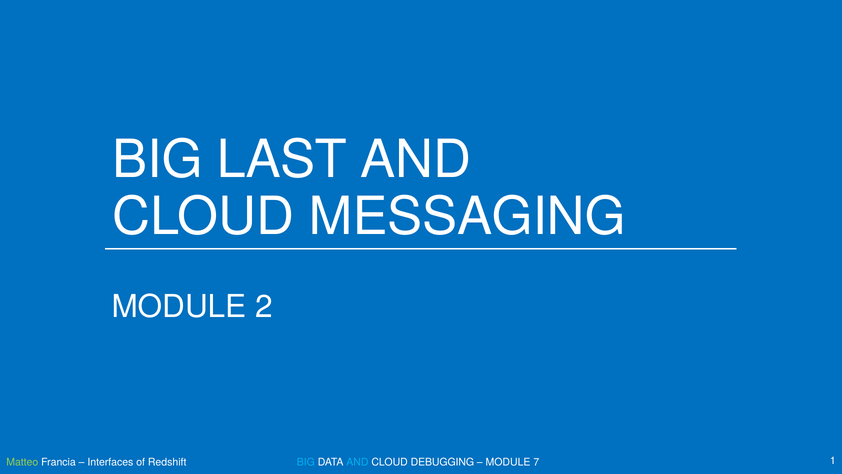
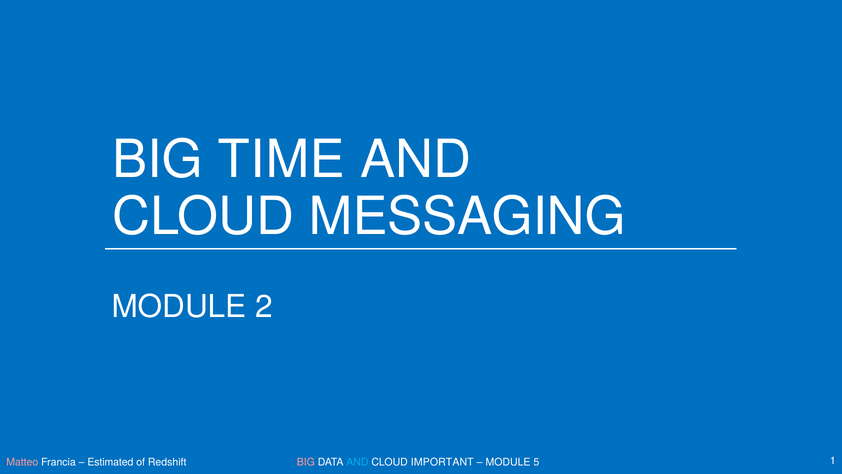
LAST: LAST -> TIME
Matteo colour: light green -> pink
Interfaces: Interfaces -> Estimated
BIG at (306, 462) colour: light blue -> pink
DEBUGGING: DEBUGGING -> IMPORTANT
7: 7 -> 5
